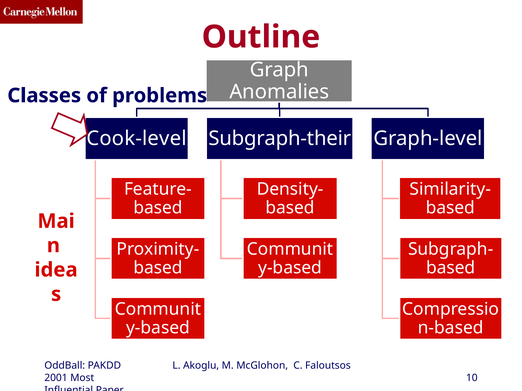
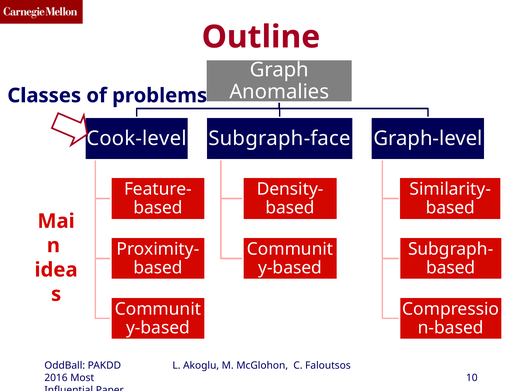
Subgraph-their: Subgraph-their -> Subgraph-face
2001: 2001 -> 2016
